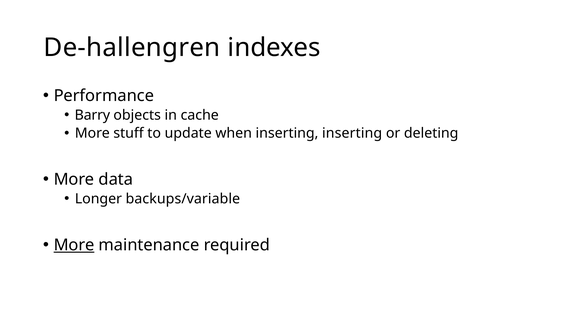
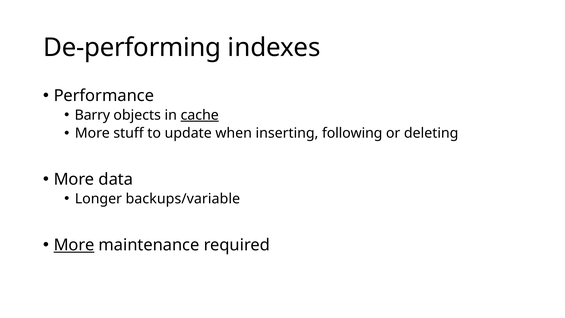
De-hallengren: De-hallengren -> De-performing
cache underline: none -> present
inserting inserting: inserting -> following
